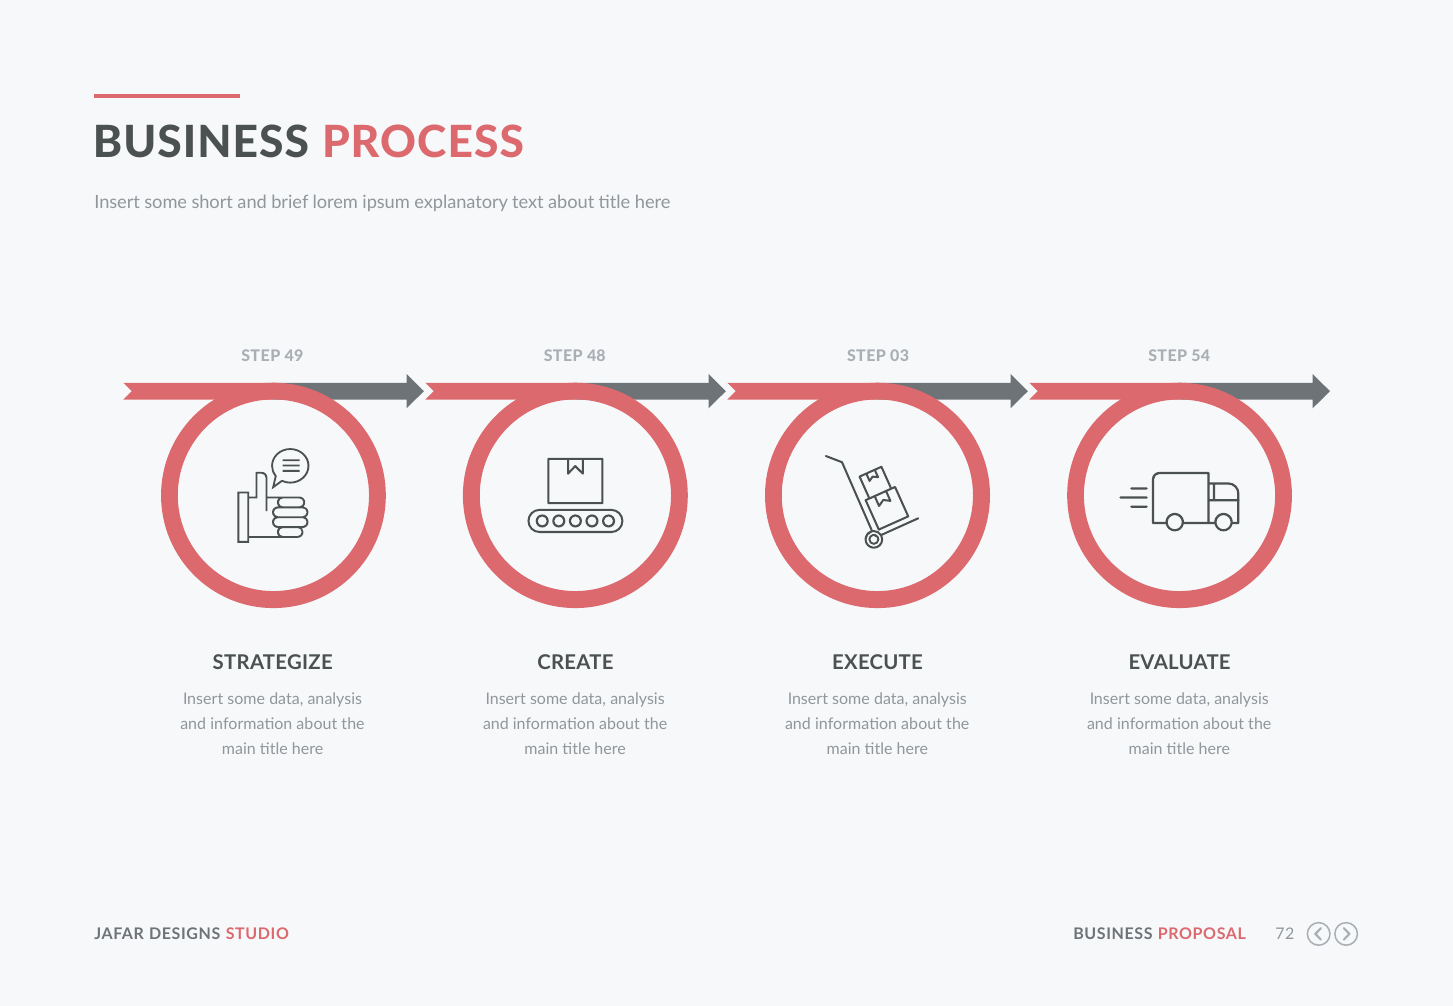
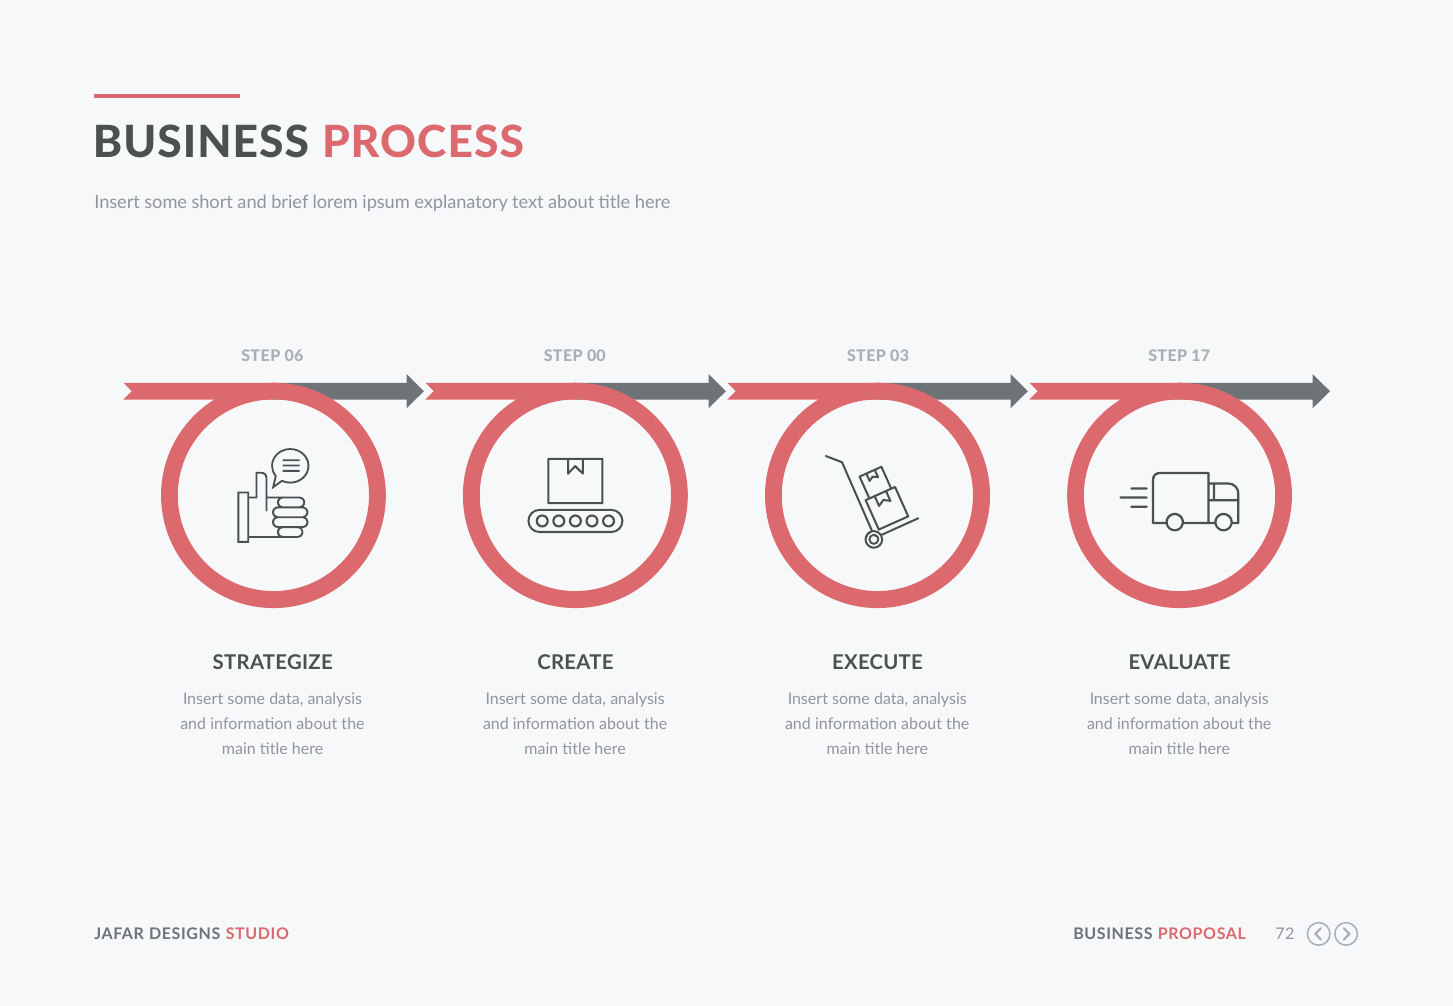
49: 49 -> 06
48: 48 -> 00
54: 54 -> 17
